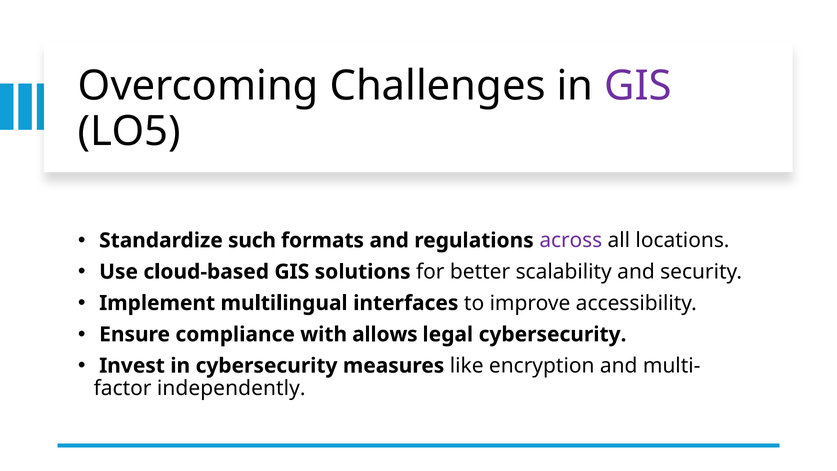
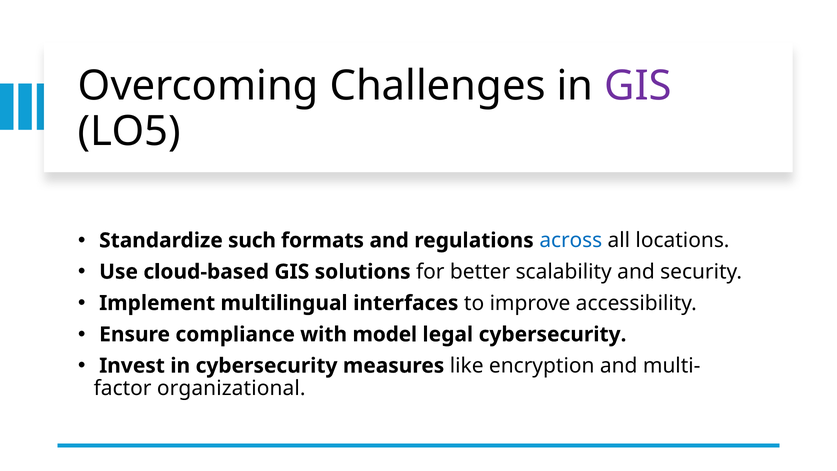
across colour: purple -> blue
allows: allows -> model
independently: independently -> organizational
